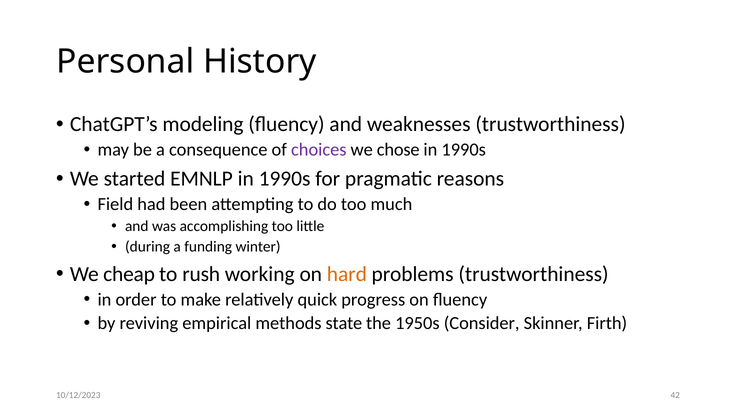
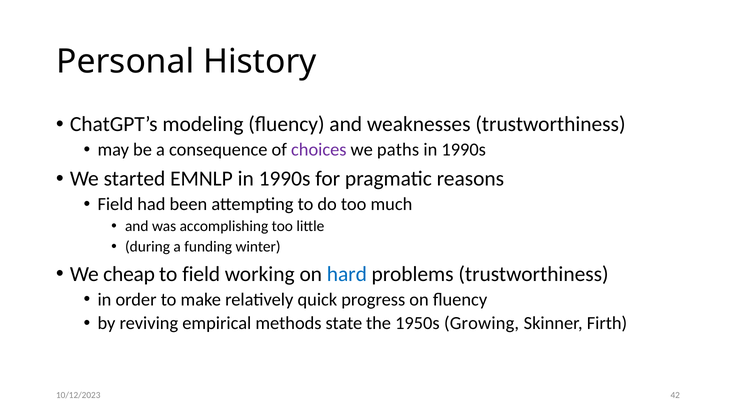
chose: chose -> paths
to rush: rush -> field
hard colour: orange -> blue
Consider: Consider -> Growing
